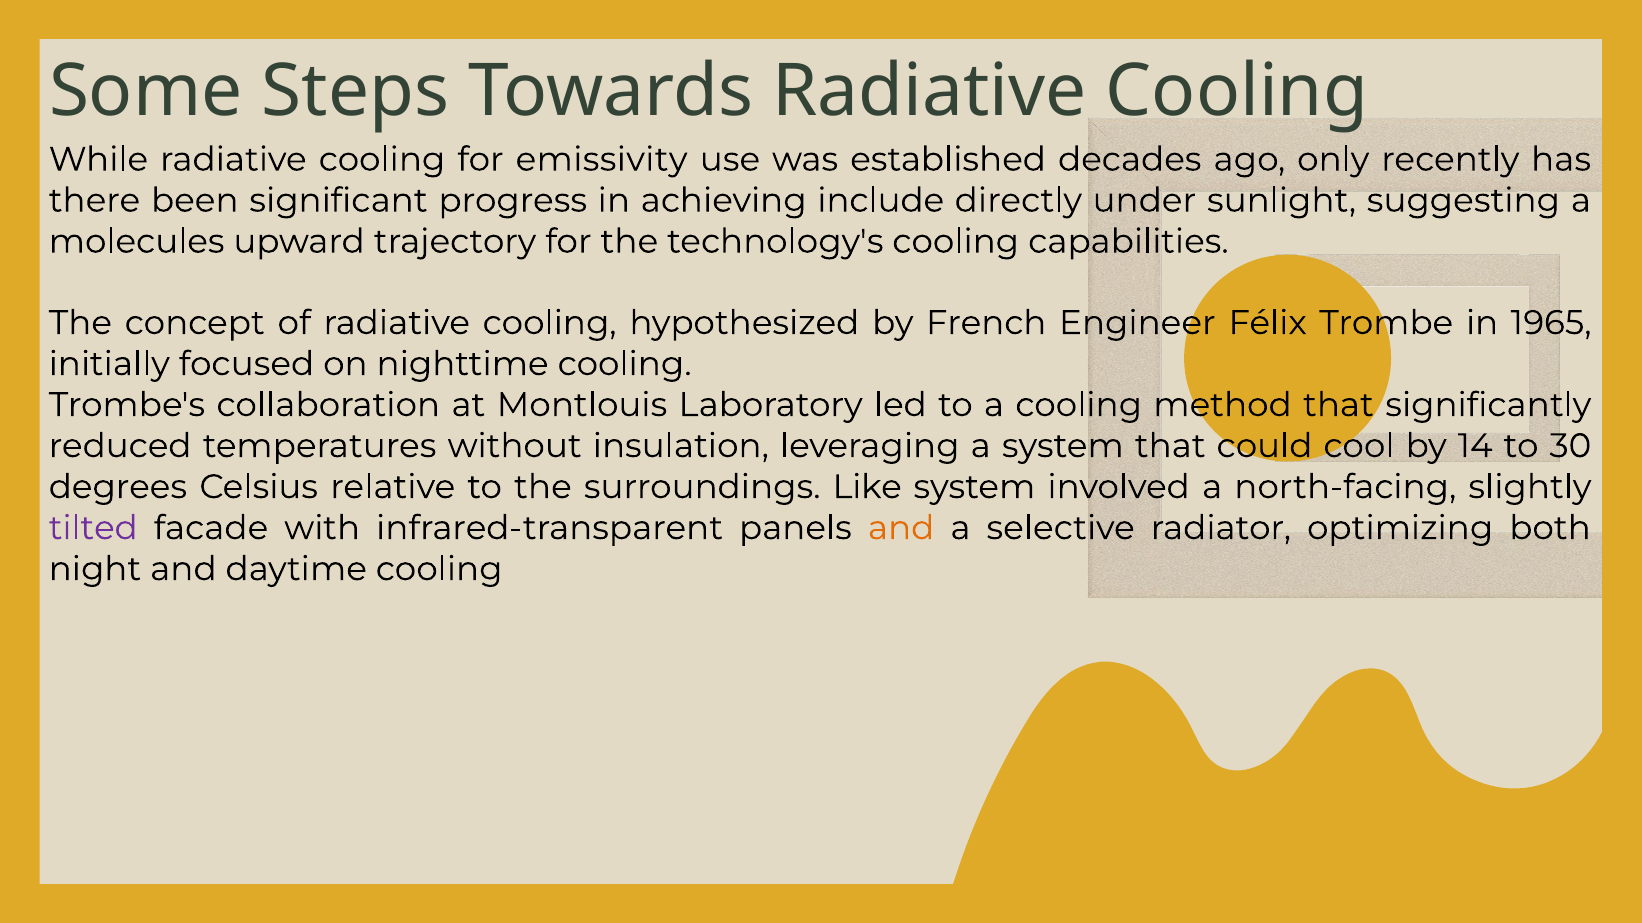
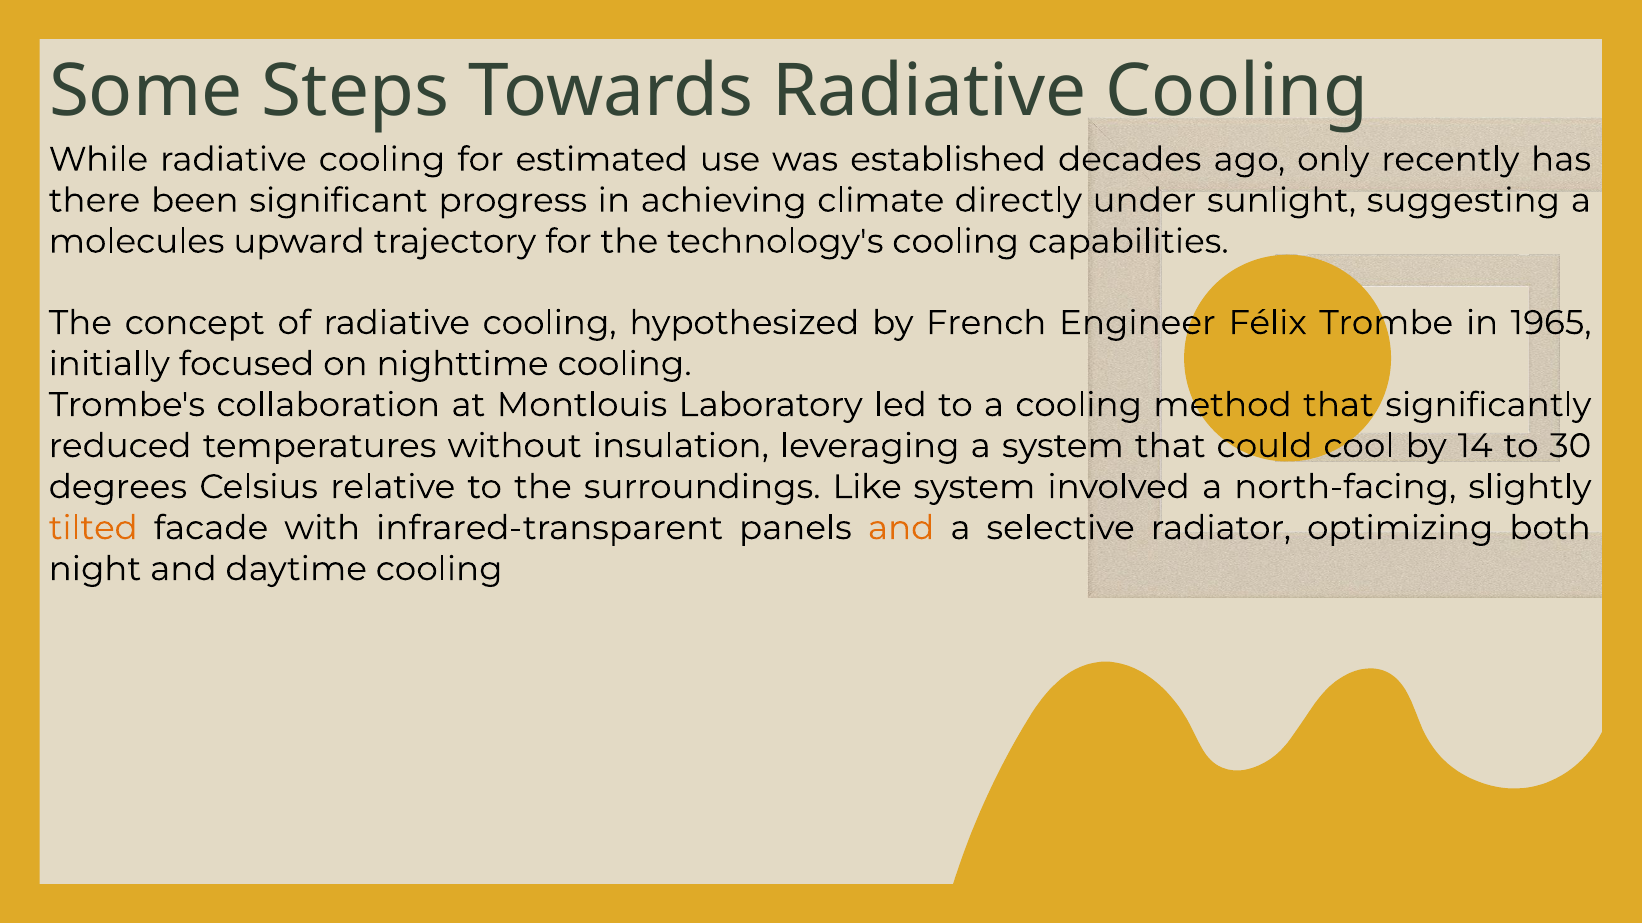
emissivity: emissivity -> estimated
include: include -> climate
tilted colour: purple -> orange
